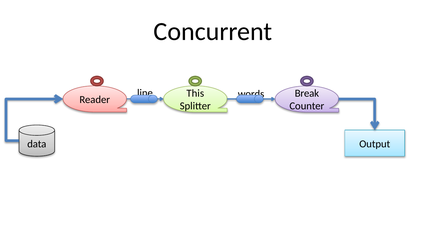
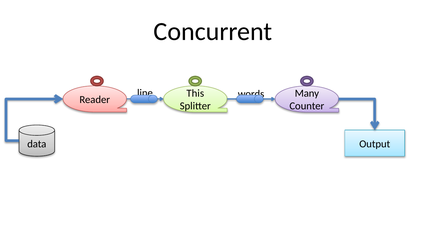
Break: Break -> Many
